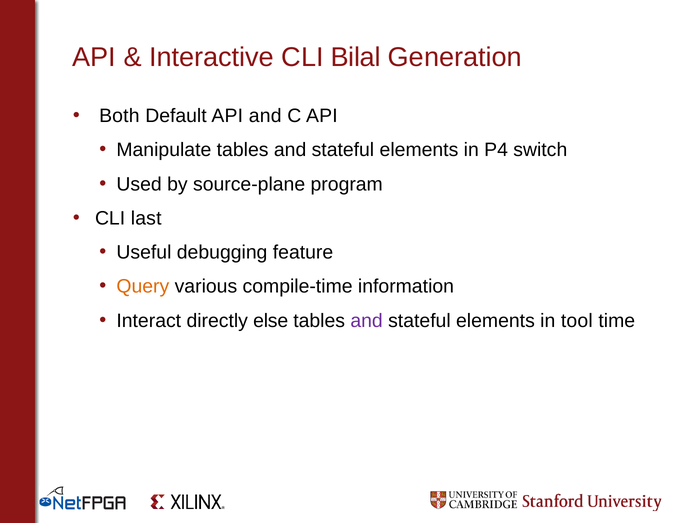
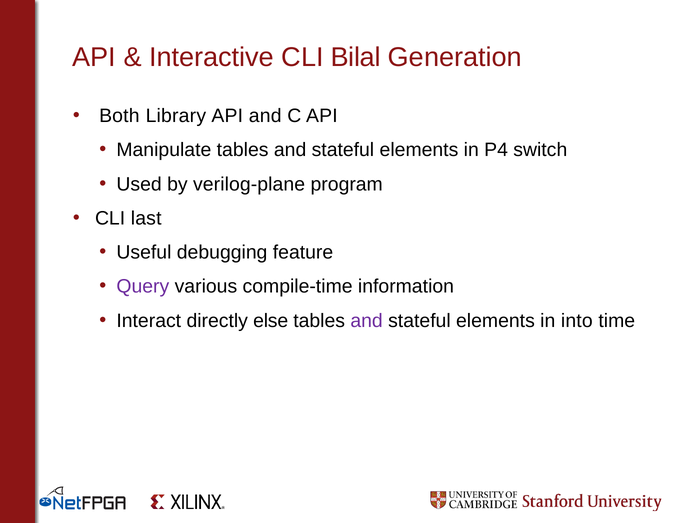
Default: Default -> Library
source-plane: source-plane -> verilog-plane
Query colour: orange -> purple
tool: tool -> into
